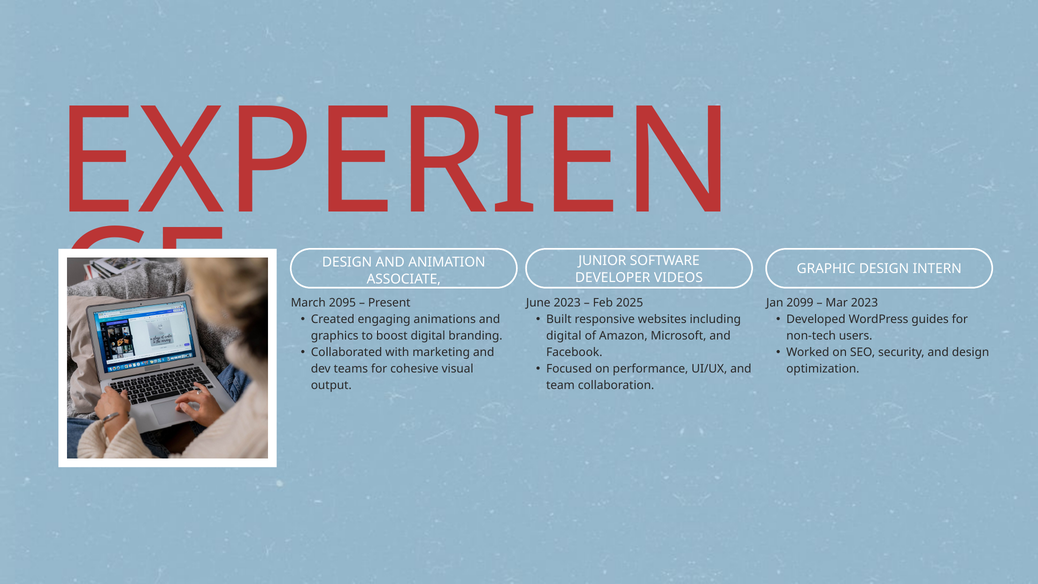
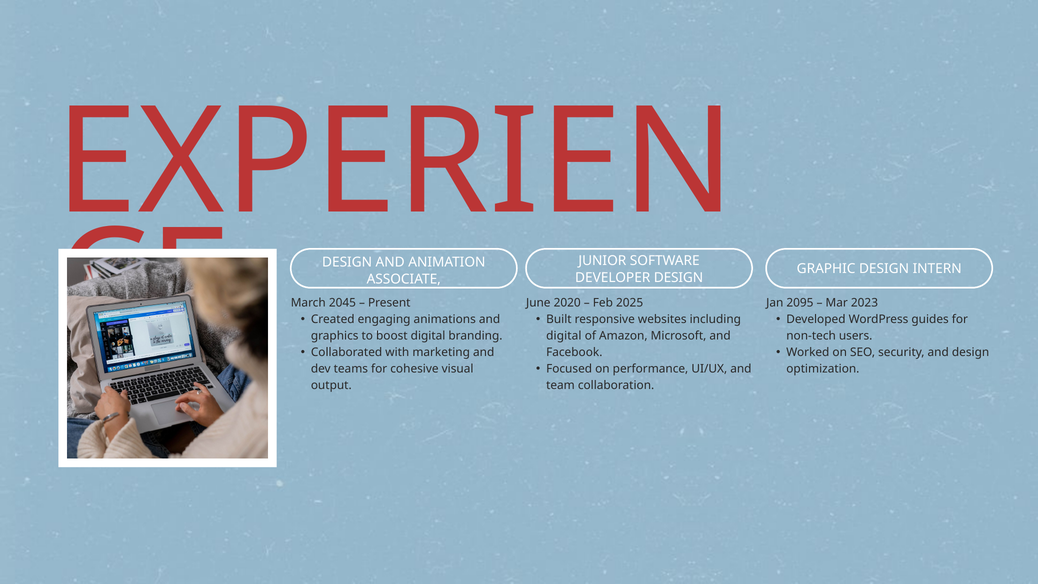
DEVELOPER VIDEOS: VIDEOS -> DESIGN
2095: 2095 -> 2045
June 2023: 2023 -> 2020
2099: 2099 -> 2095
